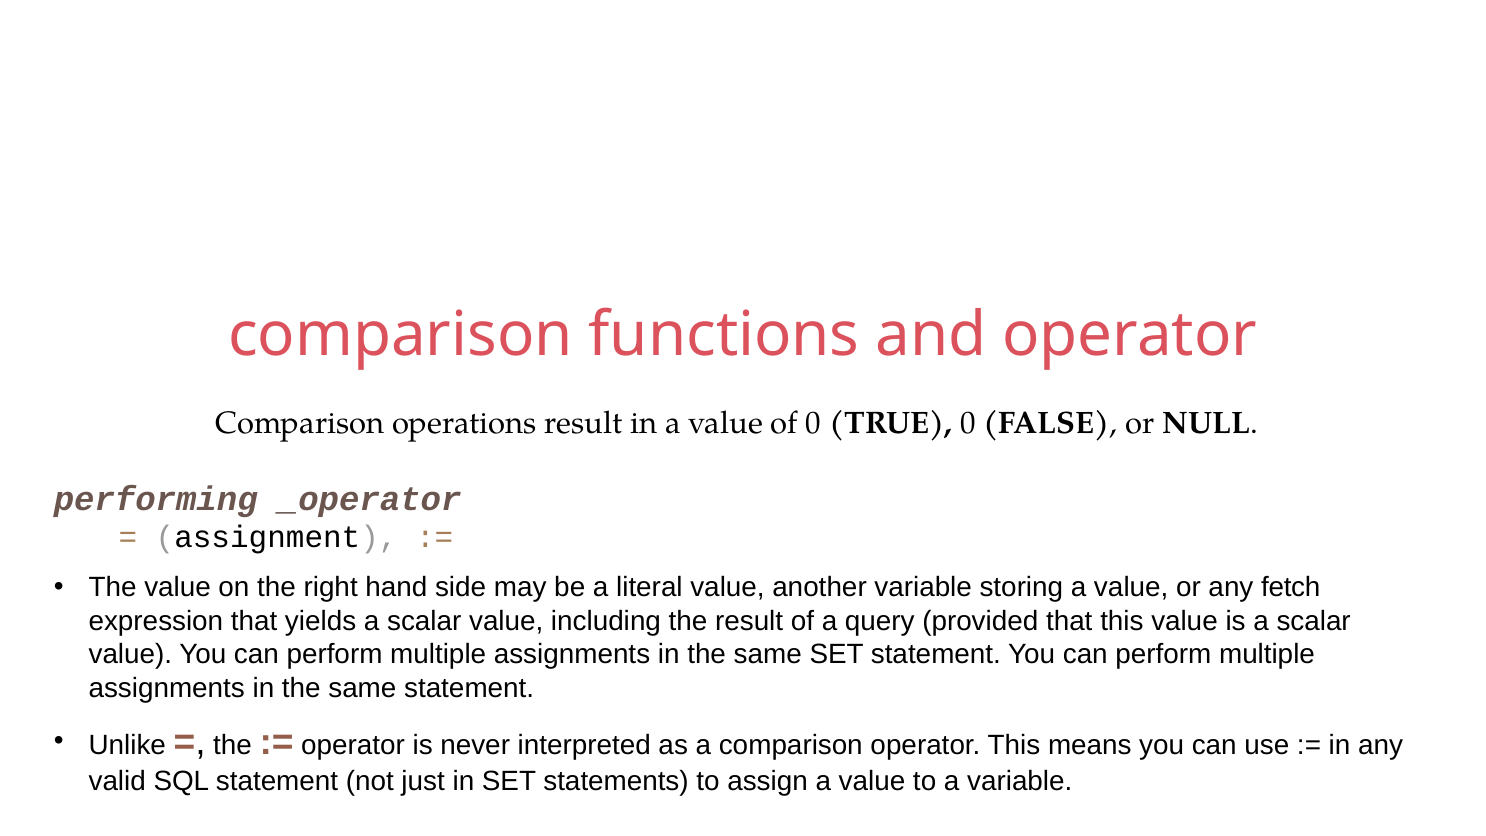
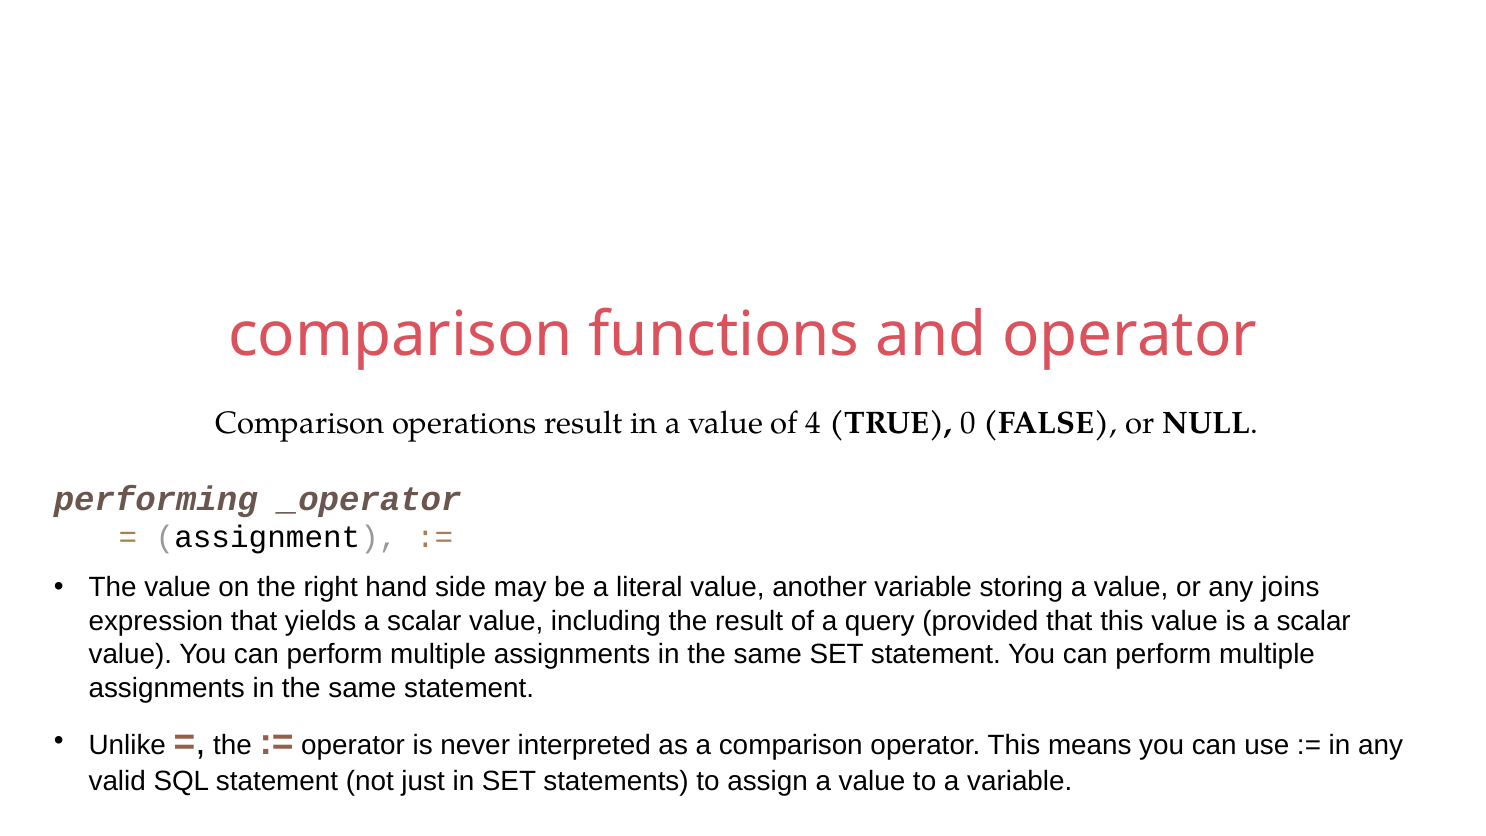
of 0: 0 -> 4
fetch: fetch -> joins
